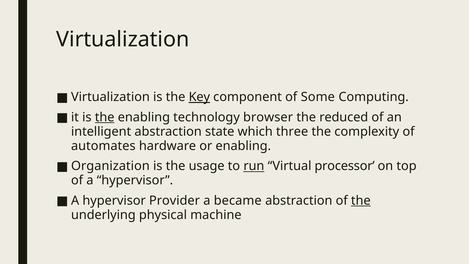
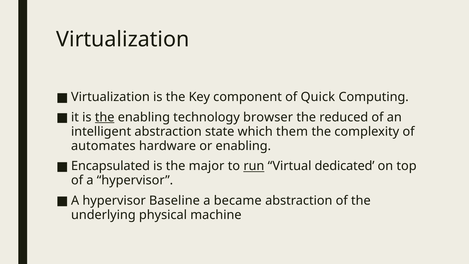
Key underline: present -> none
Some: Some -> Quick
three: three -> them
Organization: Organization -> Encapsulated
usage: usage -> major
processor: processor -> dedicated
Provider: Provider -> Baseline
the at (361, 200) underline: present -> none
